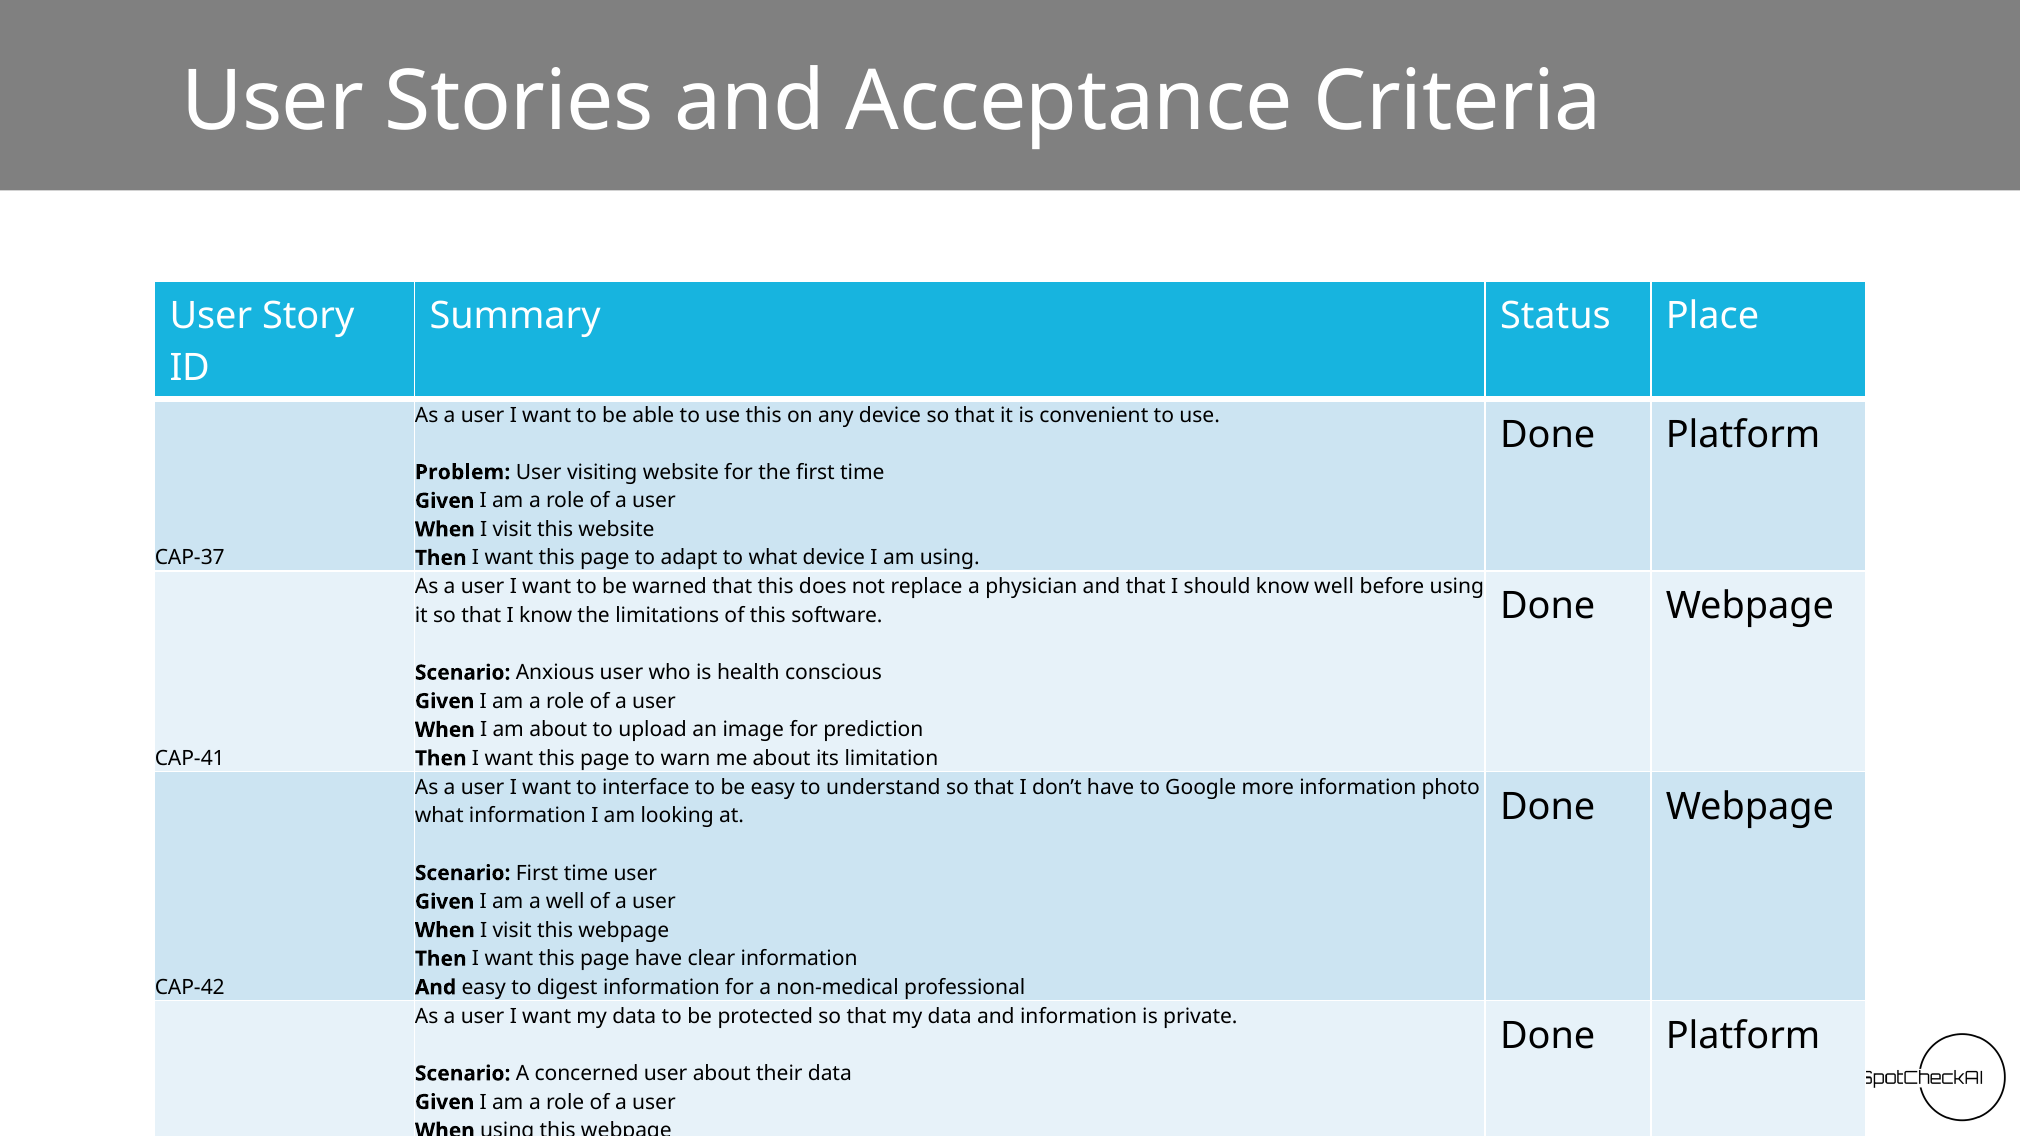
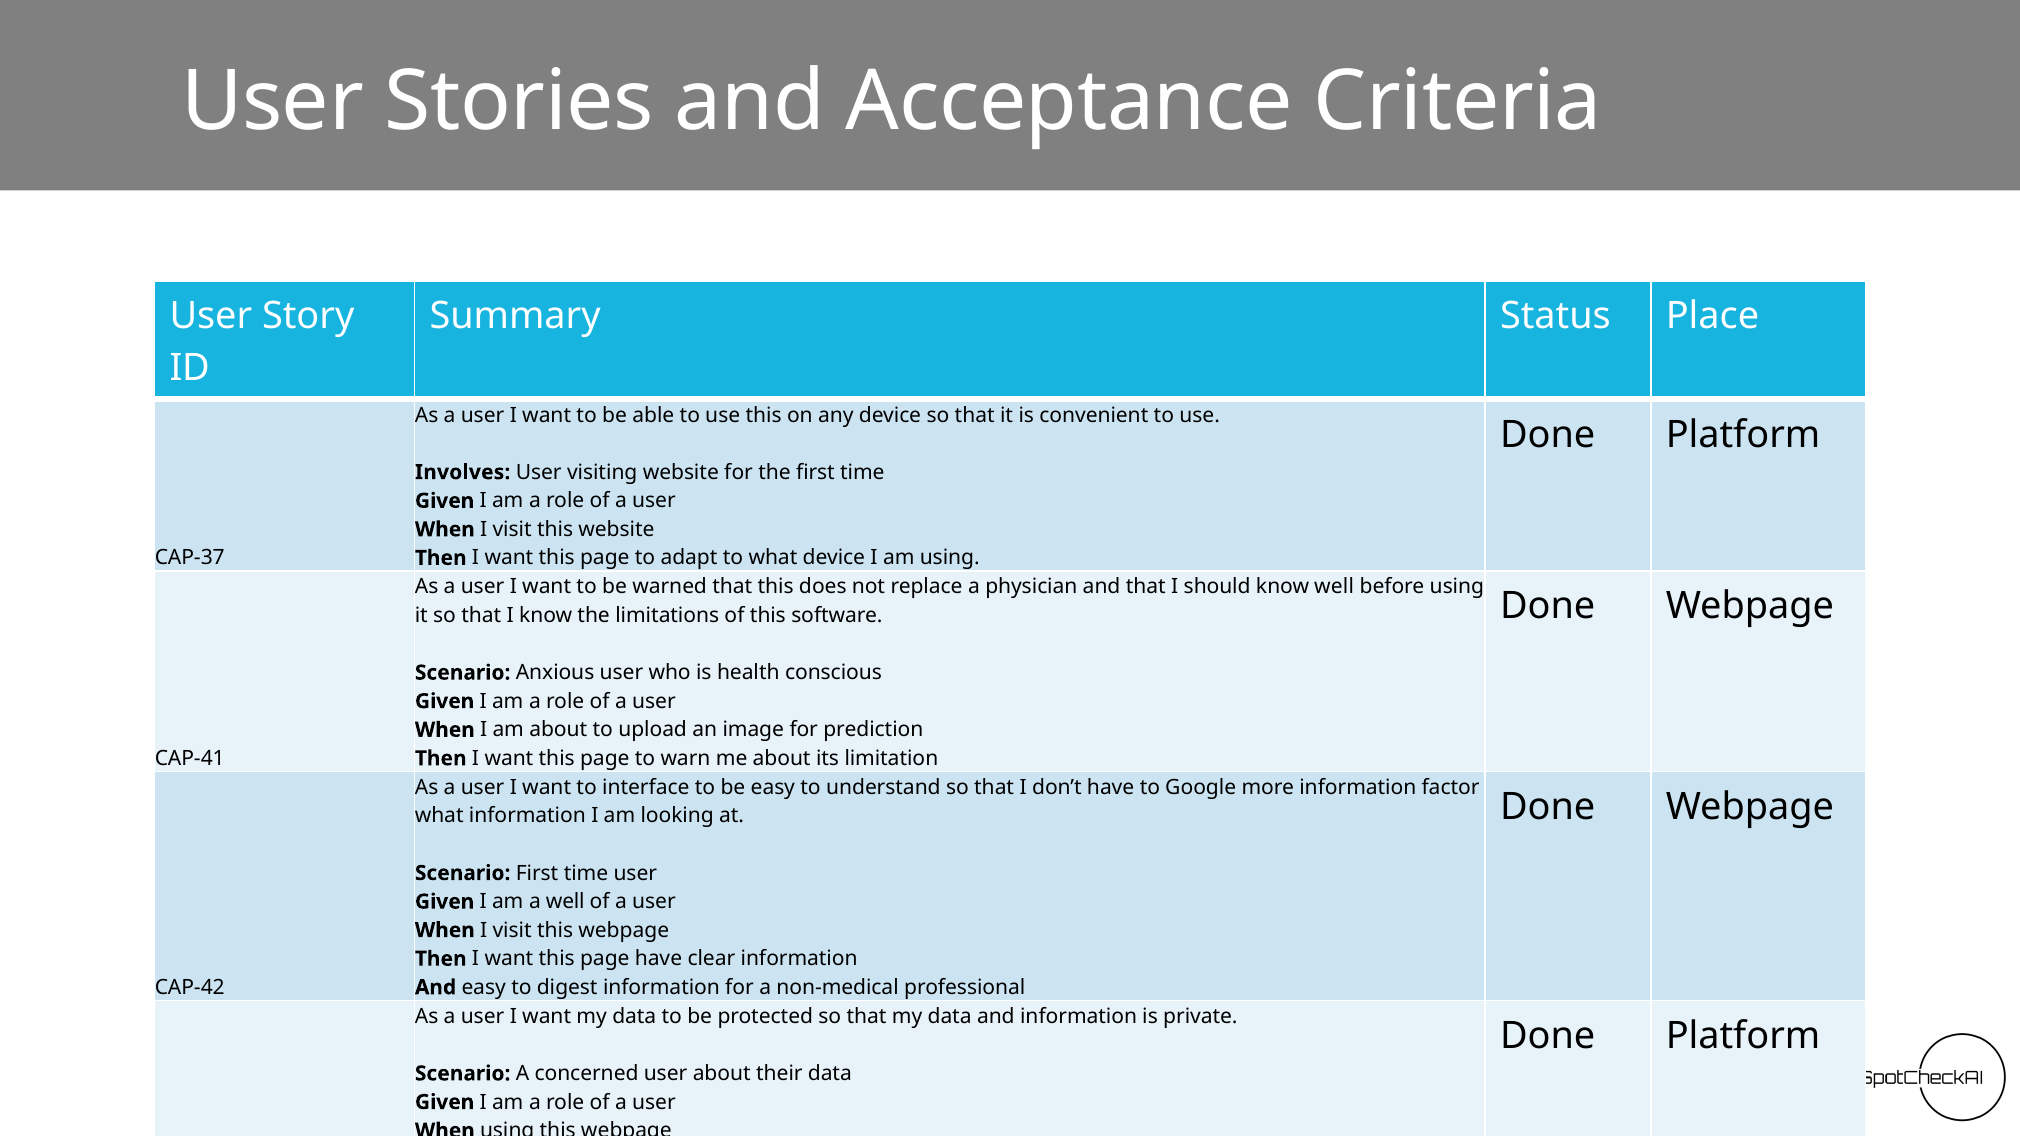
Problem: Problem -> Involves
photo: photo -> factor
